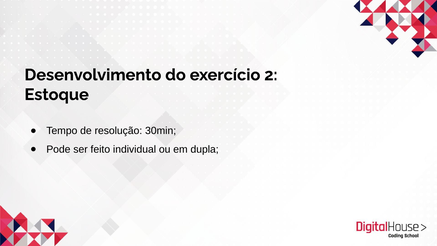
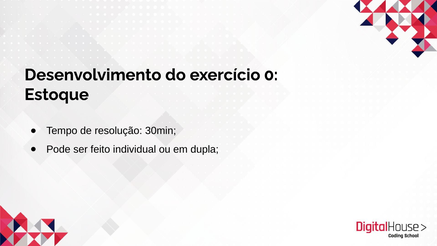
2: 2 -> 0
